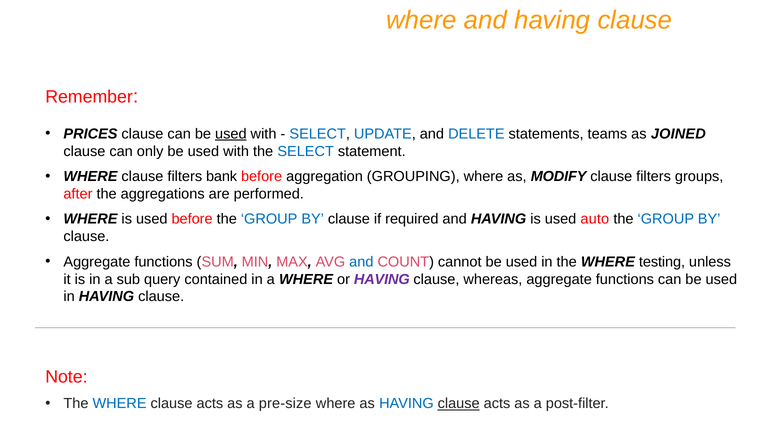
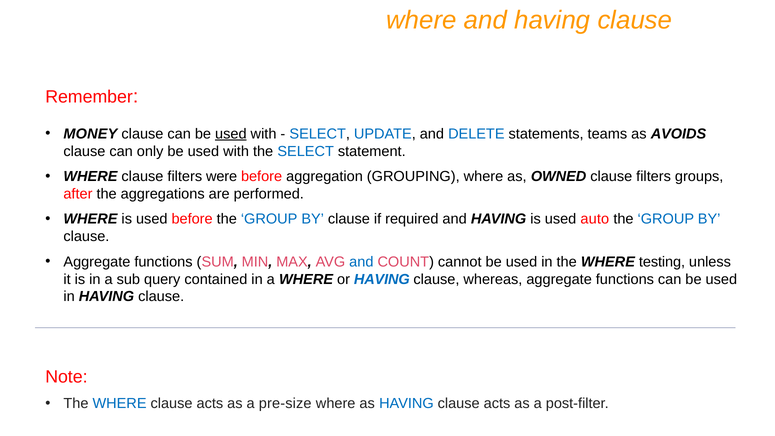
PRICES: PRICES -> MONEY
JOINED: JOINED -> AVOIDS
bank: bank -> were
MODIFY: MODIFY -> OWNED
HAVING at (382, 279) colour: purple -> blue
clause at (459, 404) underline: present -> none
